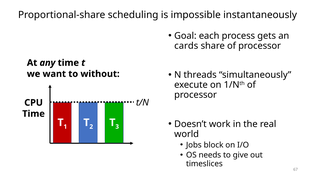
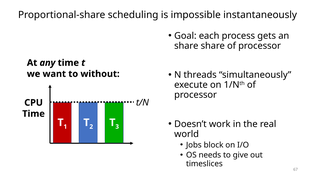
cards at (186, 46): cards -> share
